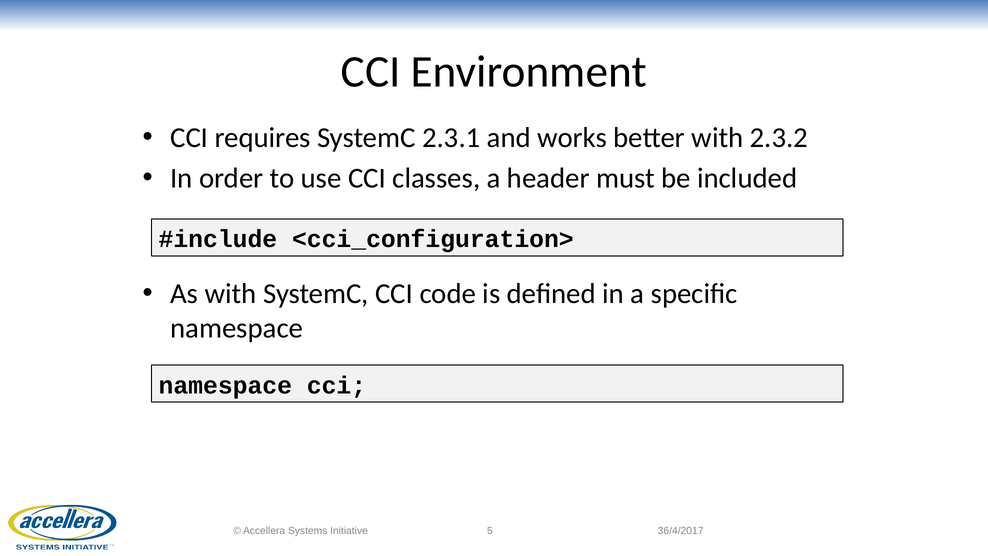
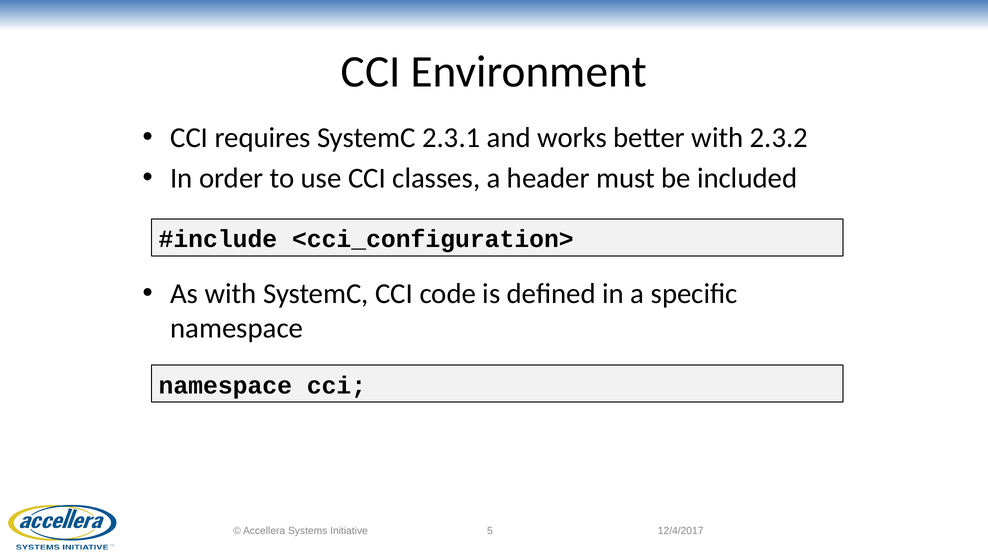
36/4/2017: 36/4/2017 -> 12/4/2017
